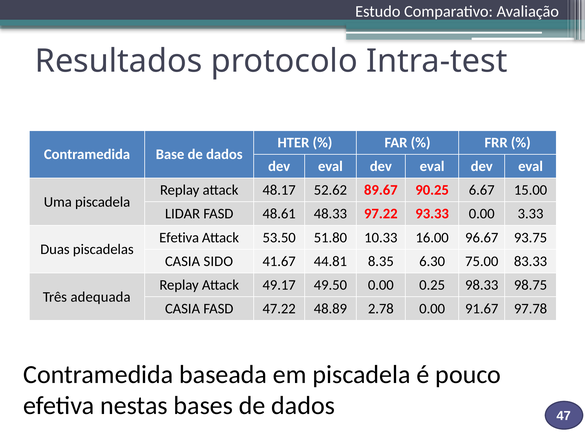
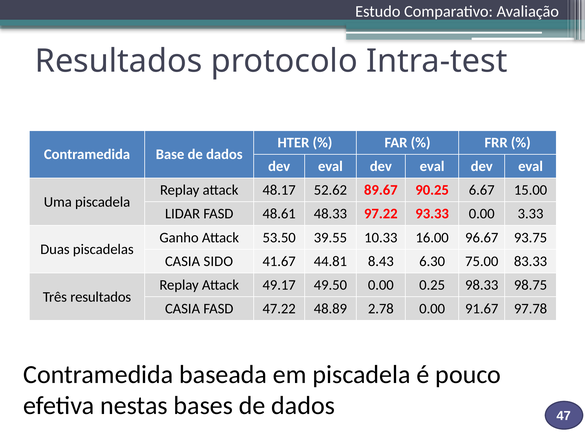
Efetiva at (179, 237): Efetiva -> Ganho
51.80: 51.80 -> 39.55
8.35: 8.35 -> 8.43
Três adequada: adequada -> resultados
